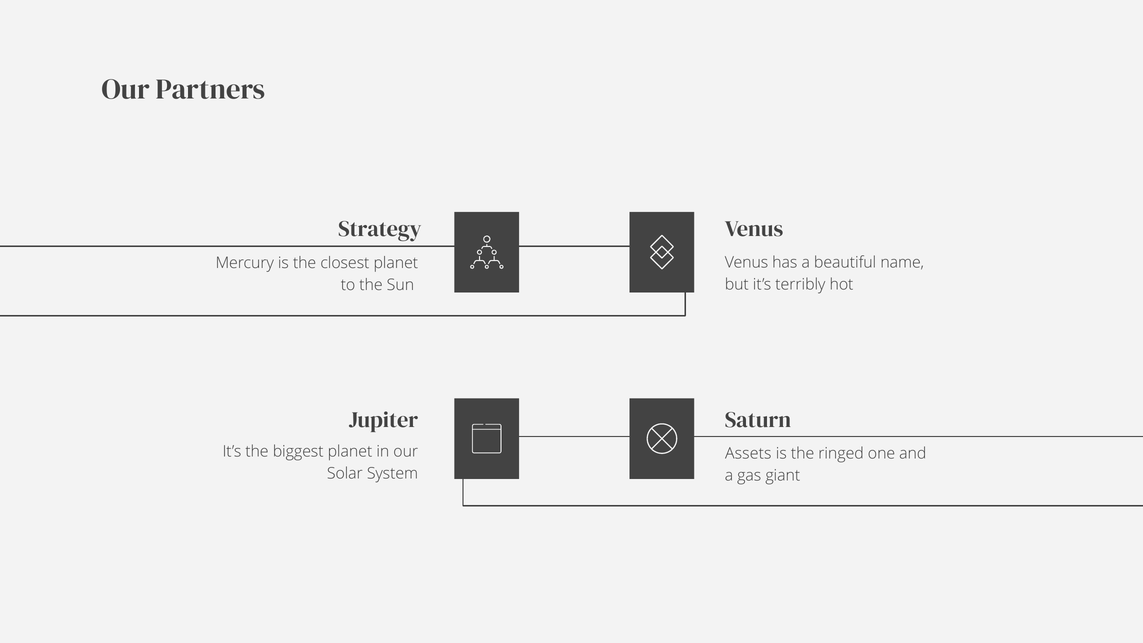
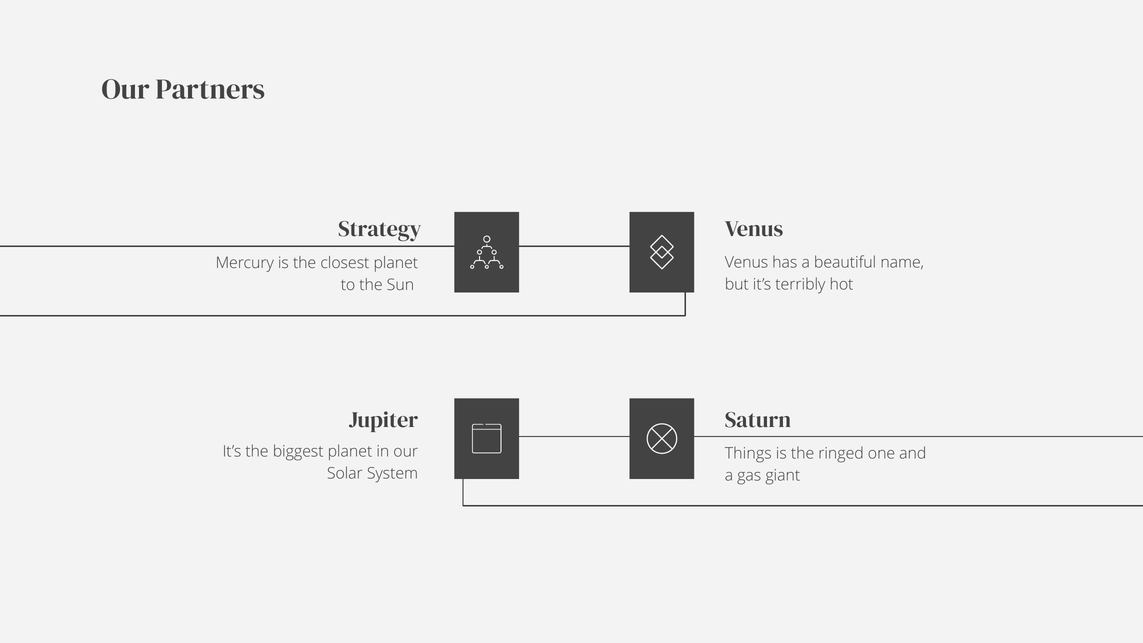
Assets: Assets -> Things
